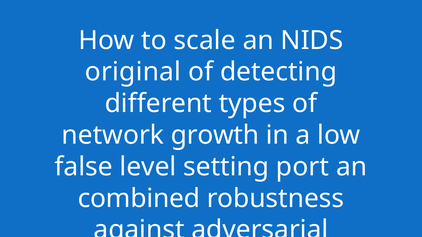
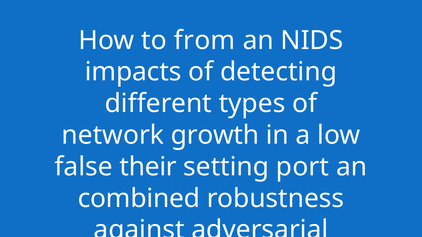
scale: scale -> from
original: original -> impacts
level: level -> their
